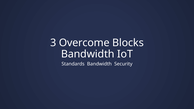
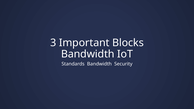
Overcome: Overcome -> Important
